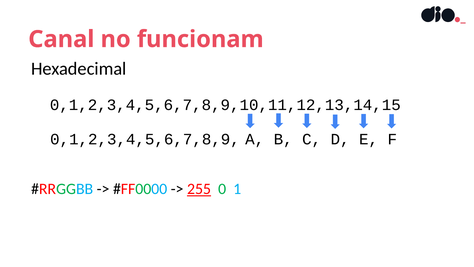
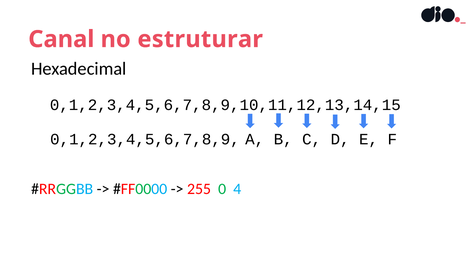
funcionam: funcionam -> estruturar
255 underline: present -> none
1: 1 -> 4
